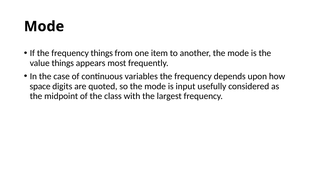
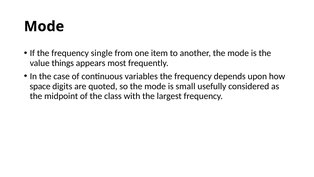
frequency things: things -> single
input: input -> small
